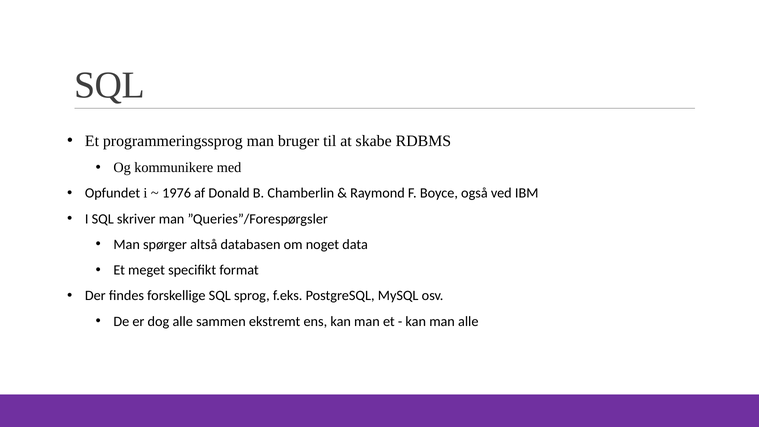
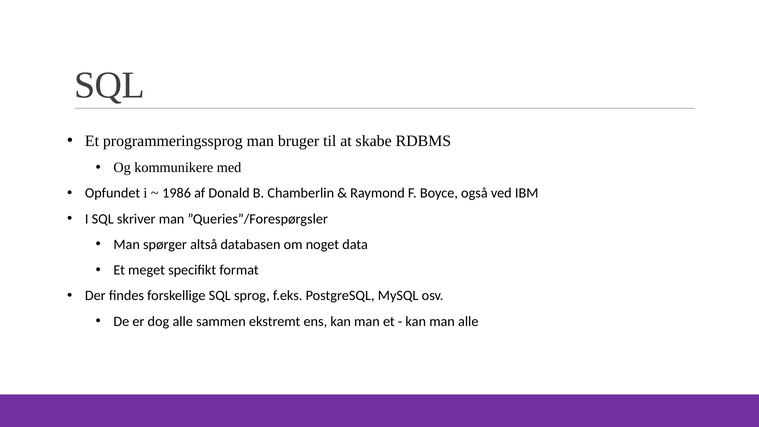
1976: 1976 -> 1986
